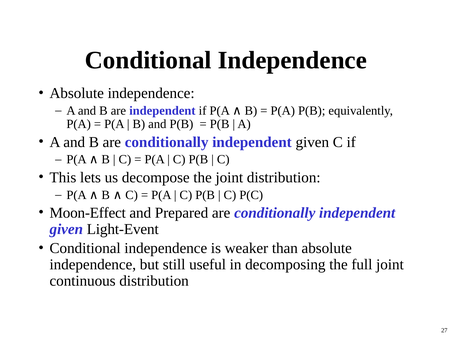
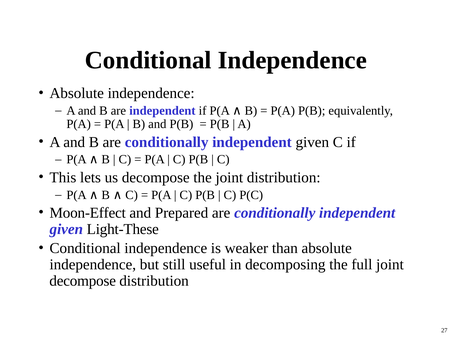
Light-Event: Light-Event -> Light-These
continuous at (83, 281): continuous -> decompose
